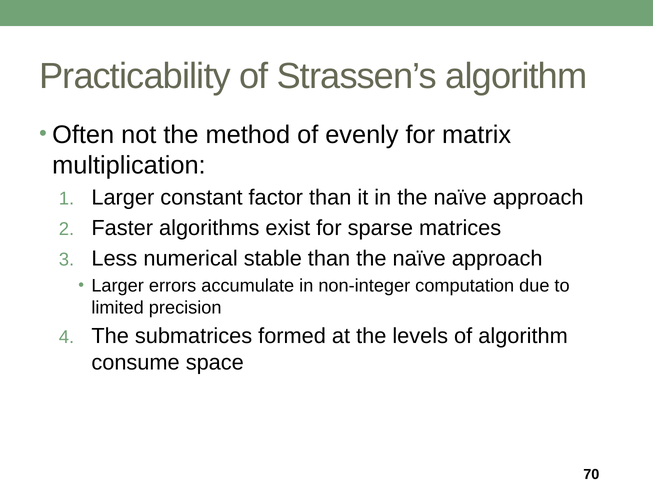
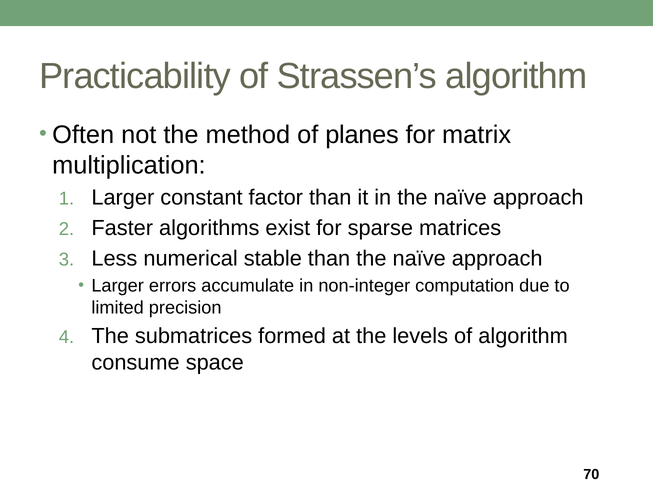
evenly: evenly -> planes
